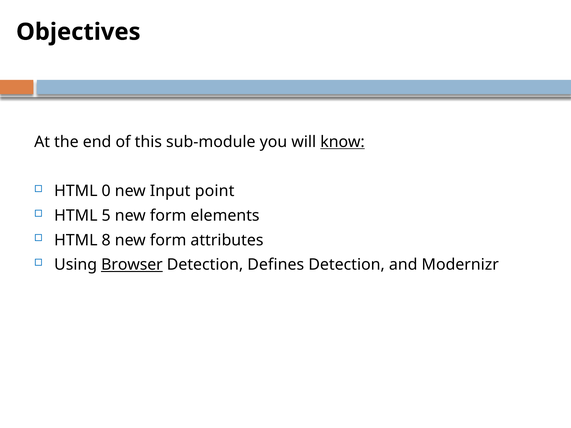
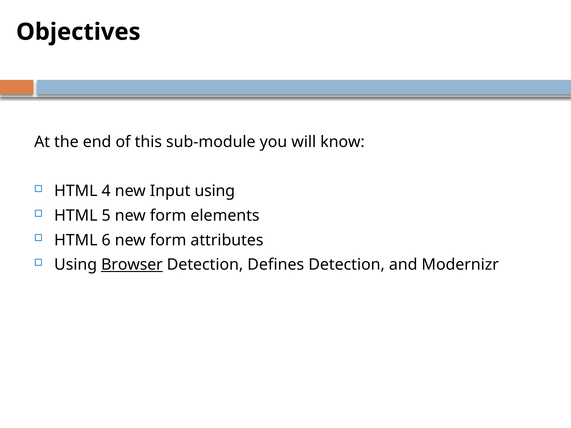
know underline: present -> none
0: 0 -> 4
Input point: point -> using
8: 8 -> 6
